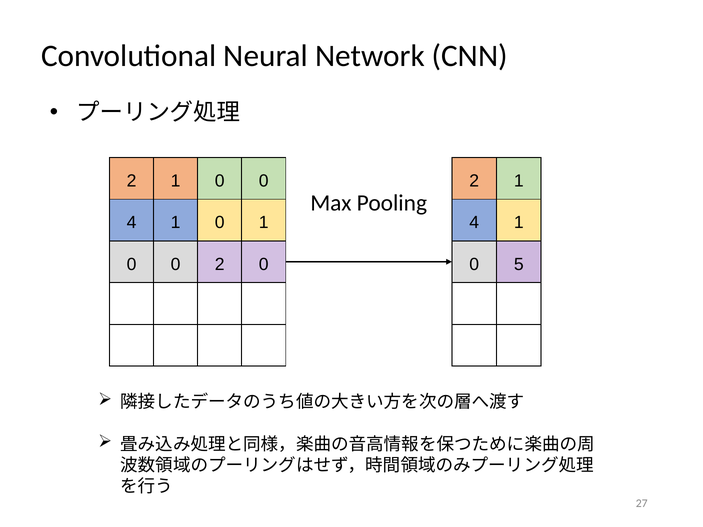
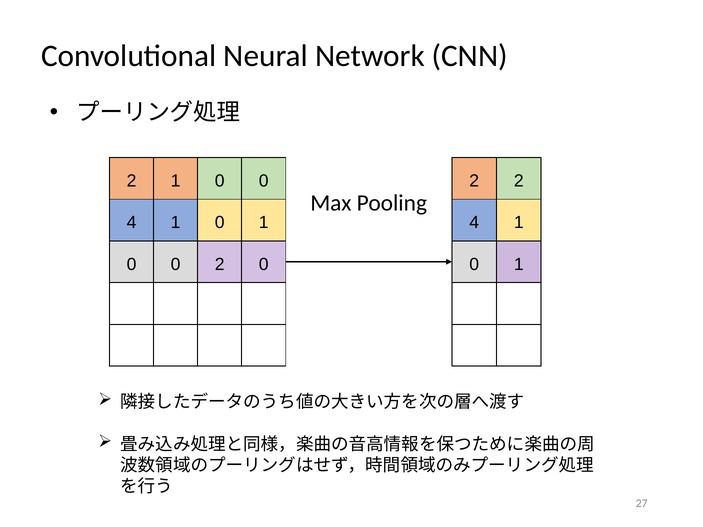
1 at (519, 181): 1 -> 2
5 at (519, 265): 5 -> 1
